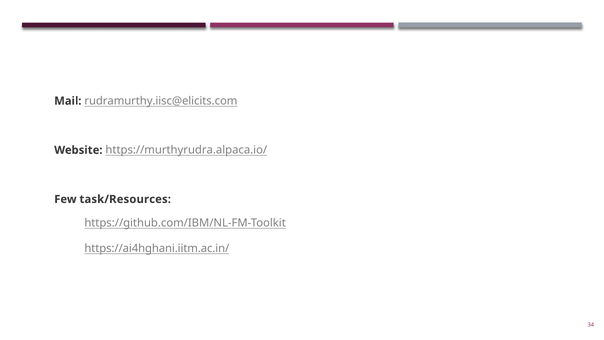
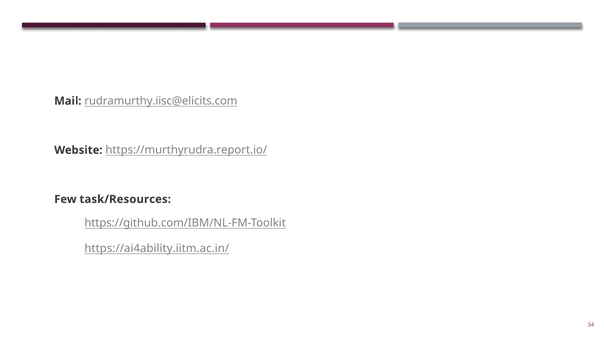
https://murthyrudra.alpaca.io/: https://murthyrudra.alpaca.io/ -> https://murthyrudra.report.io/
https://ai4hghani.iitm.ac.in/: https://ai4hghani.iitm.ac.in/ -> https://ai4ability.iitm.ac.in/
